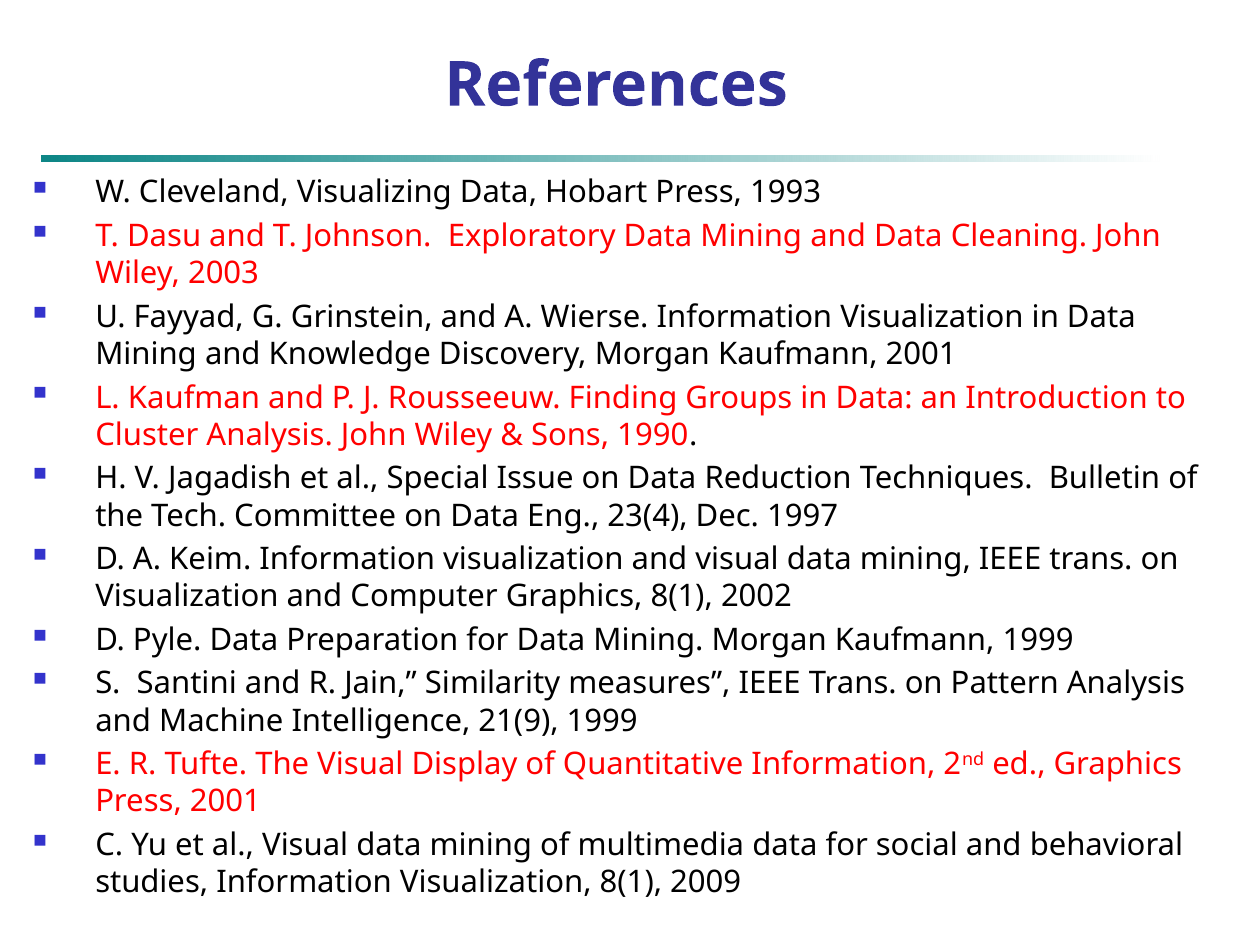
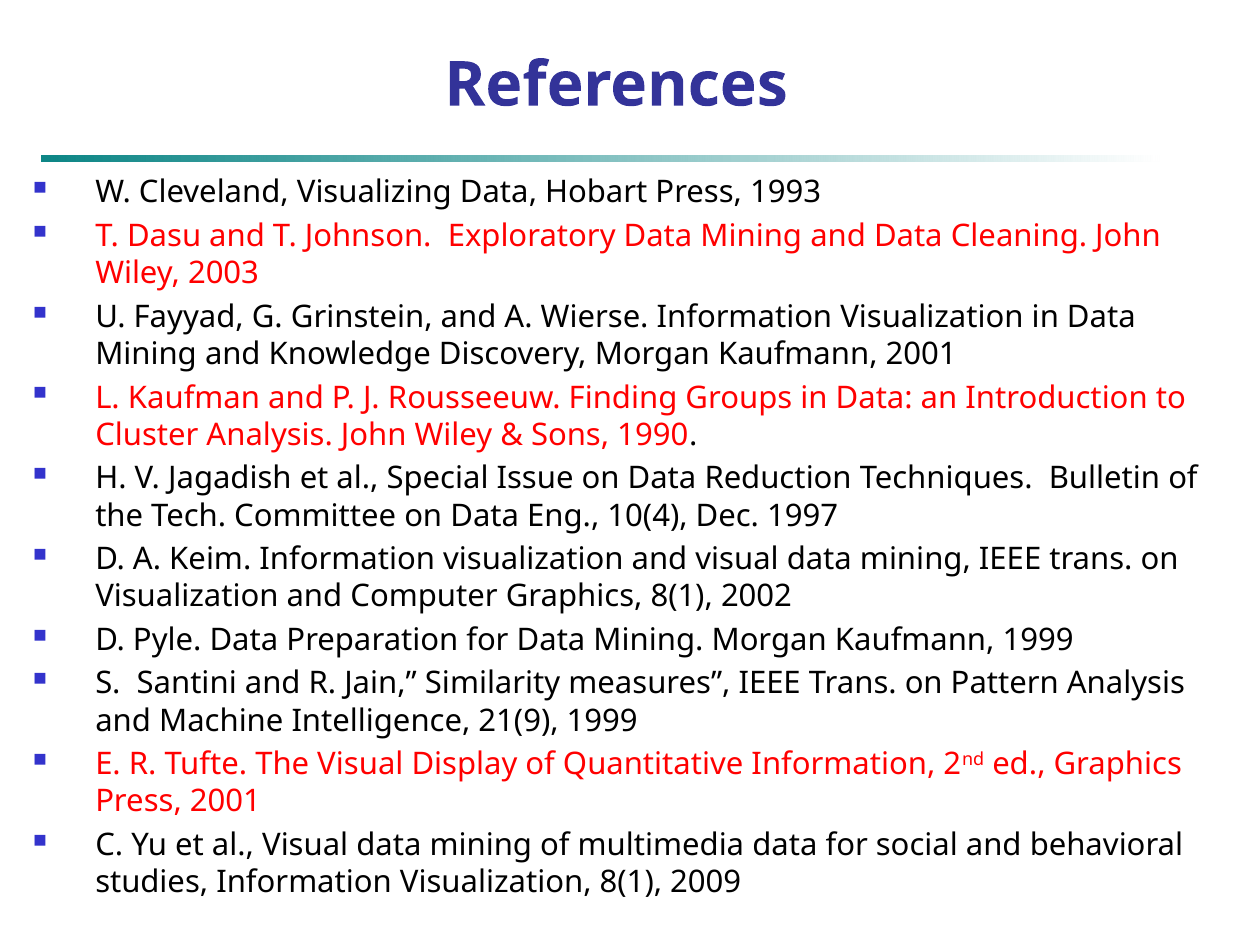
23(4: 23(4 -> 10(4
